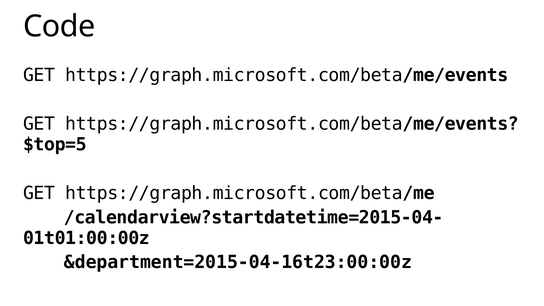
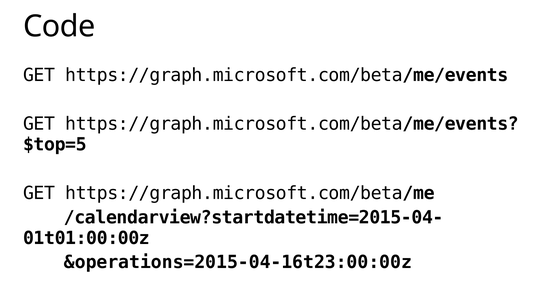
&department=2015-04-16t23:00:00z: &department=2015-04-16t23:00:00z -> &operations=2015-04-16t23:00:00z
